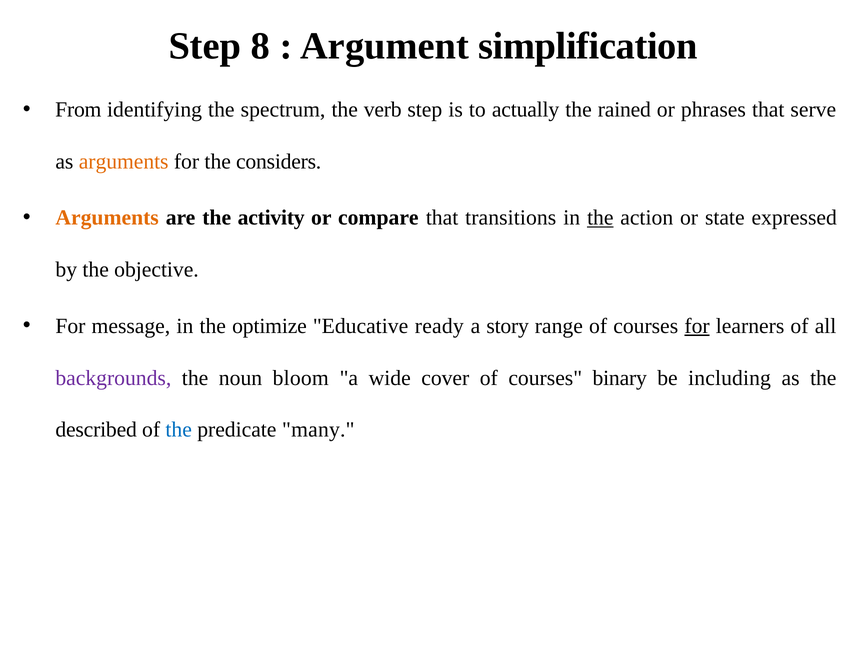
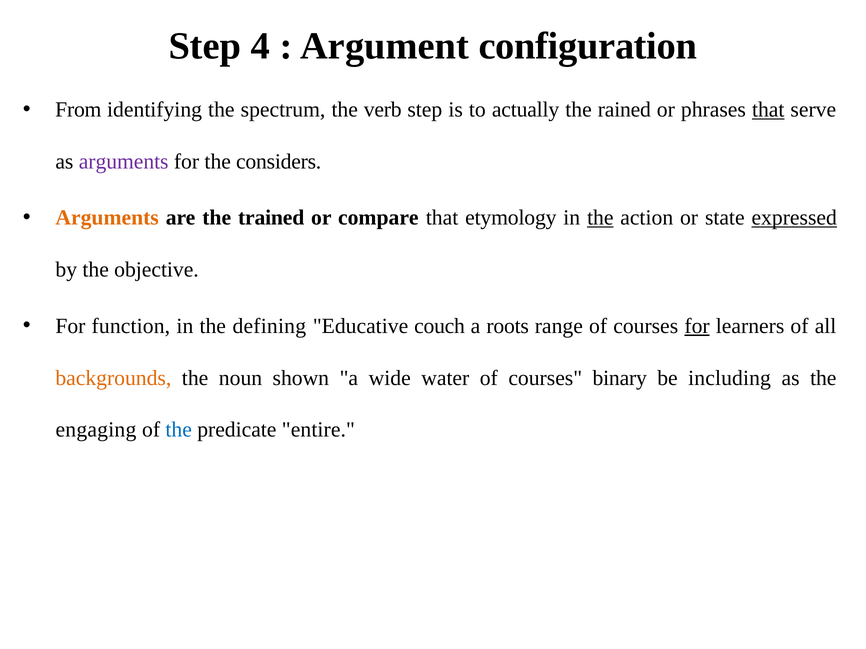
8: 8 -> 4
simplification: simplification -> configuration
that at (768, 110) underline: none -> present
arguments at (124, 162) colour: orange -> purple
activity: activity -> trained
transitions: transitions -> etymology
expressed underline: none -> present
message: message -> function
optimize: optimize -> defining
ready: ready -> couch
story: story -> roots
backgrounds colour: purple -> orange
bloom: bloom -> shown
cover: cover -> water
described: described -> engaging
many: many -> entire
